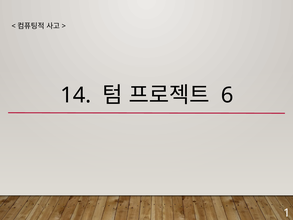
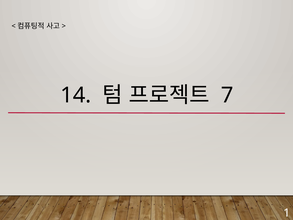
6: 6 -> 7
